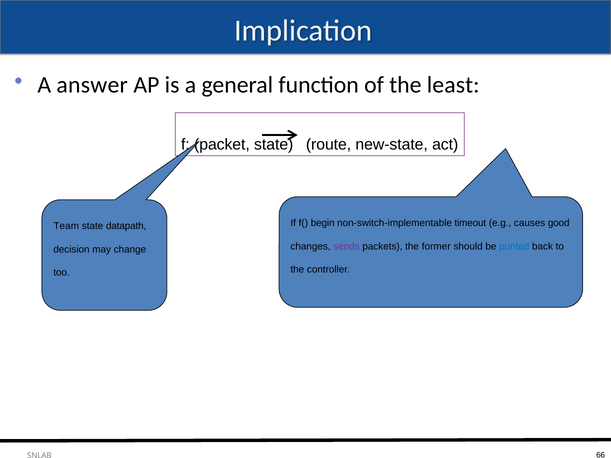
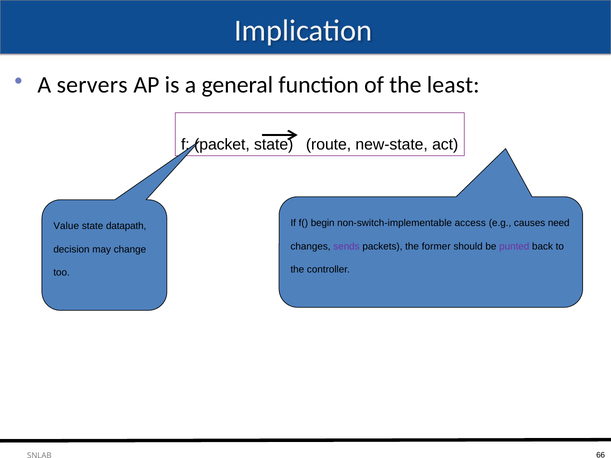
answer: answer -> servers
timeout: timeout -> access
good: good -> need
Team: Team -> Value
punted colour: blue -> purple
